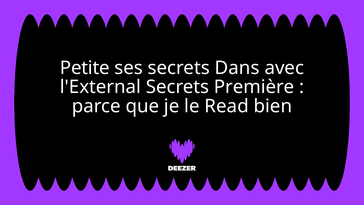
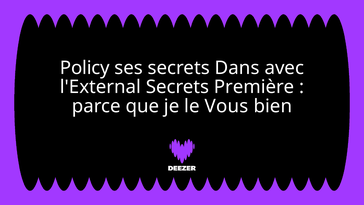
Petite: Petite -> Policy
Read: Read -> Vous
